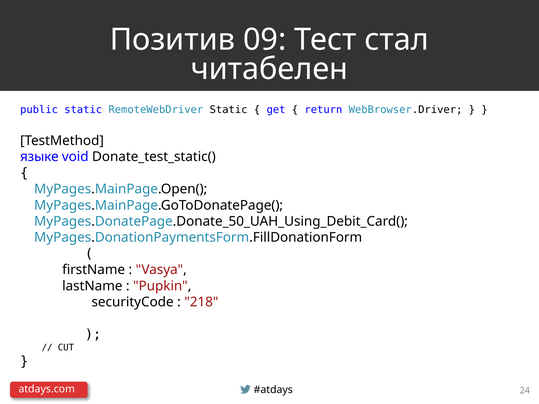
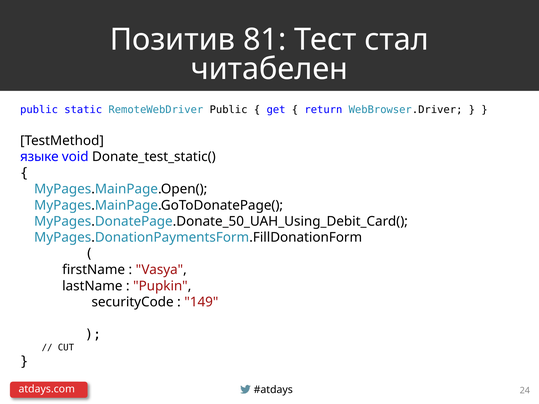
09: 09 -> 81
RemoteWebDriver Static: Static -> Public
218: 218 -> 149
